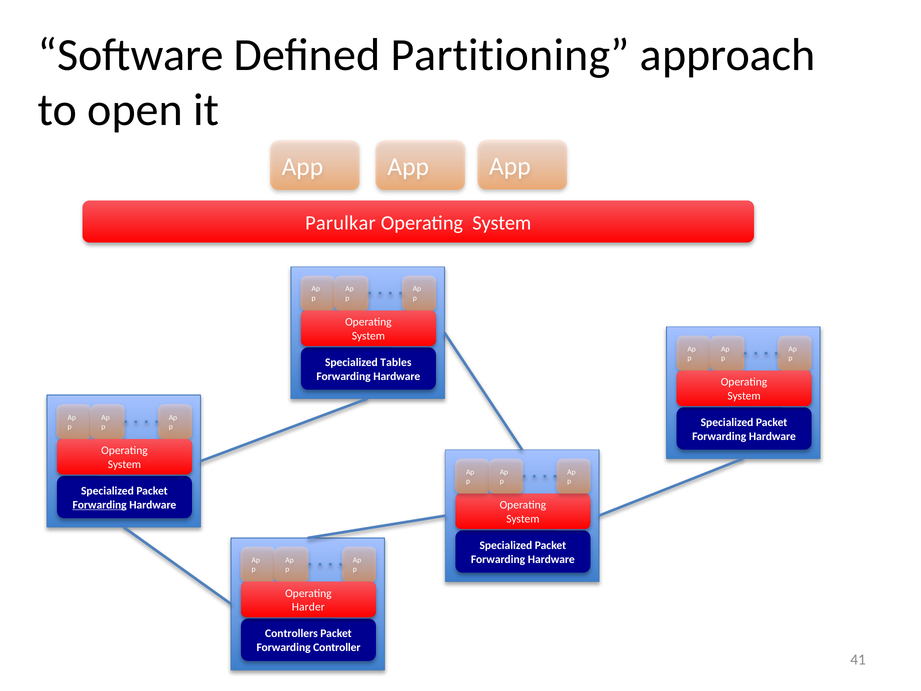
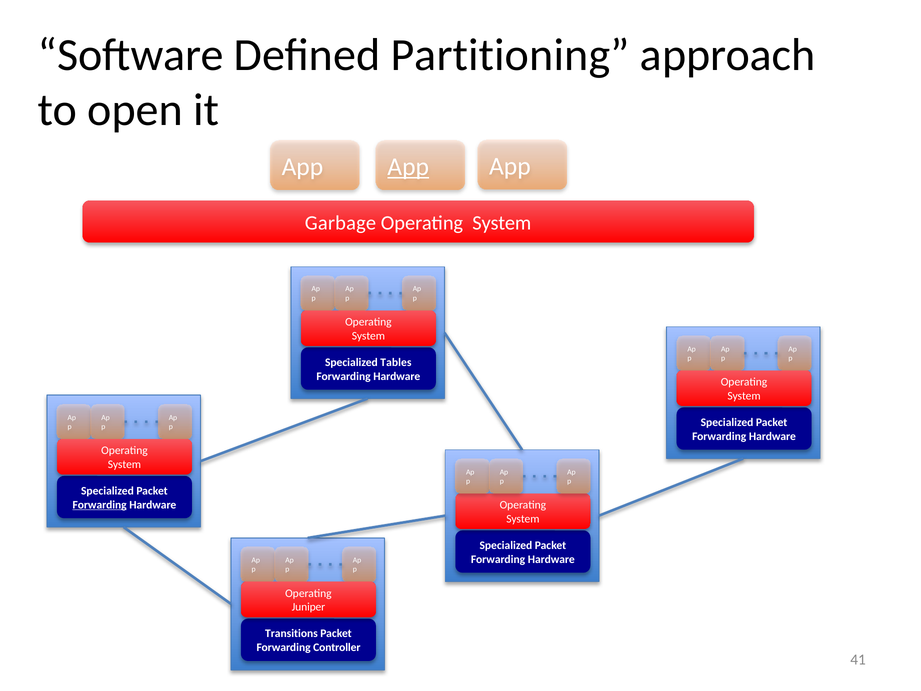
App at (408, 167) underline: none -> present
Parulkar: Parulkar -> Garbage
Harder: Harder -> Juniper
Controllers: Controllers -> Transitions
